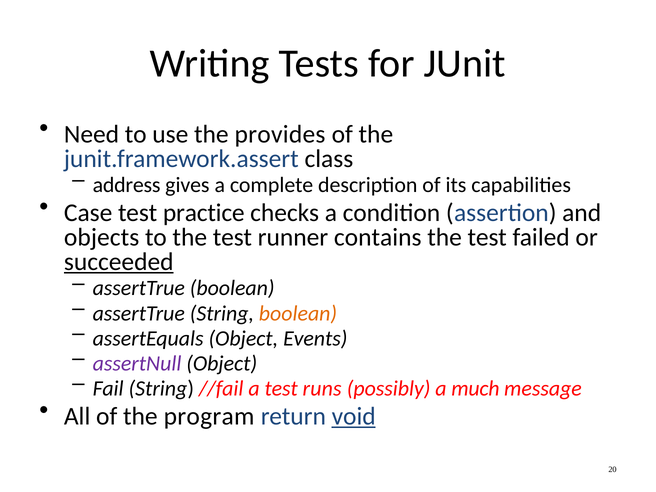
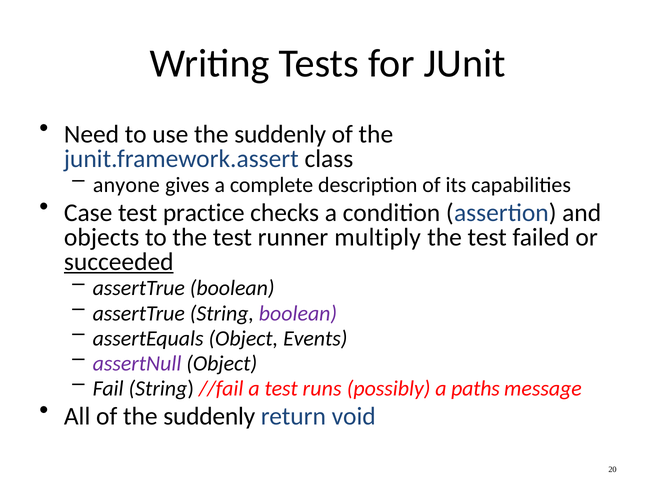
use the provides: provides -> suddenly
address: address -> anyone
contains: contains -> multiply
boolean at (298, 313) colour: orange -> purple
much: much -> paths
of the program: program -> suddenly
void underline: present -> none
